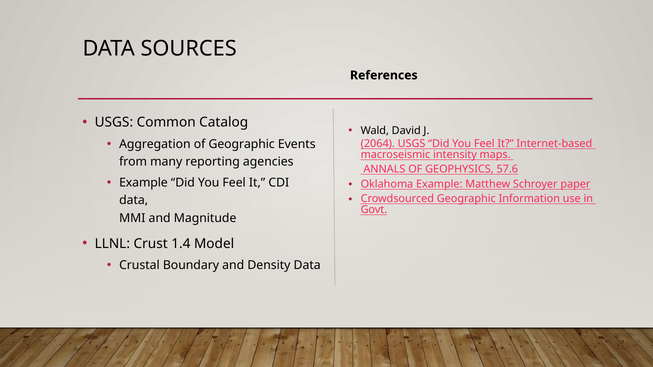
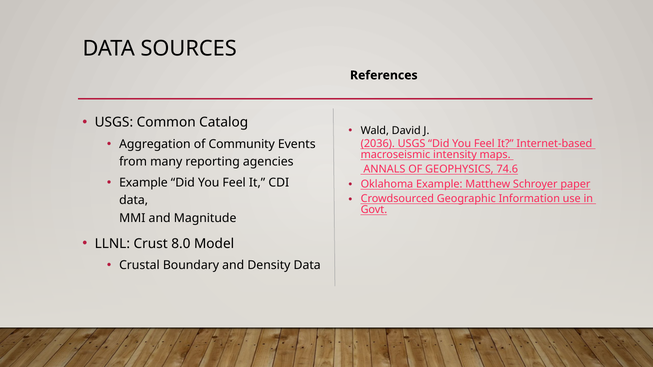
of Geographic: Geographic -> Community
2064: 2064 -> 2036
57.6: 57.6 -> 74.6
1.4: 1.4 -> 8.0
